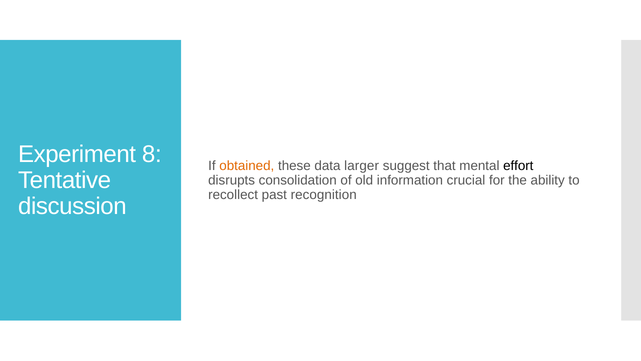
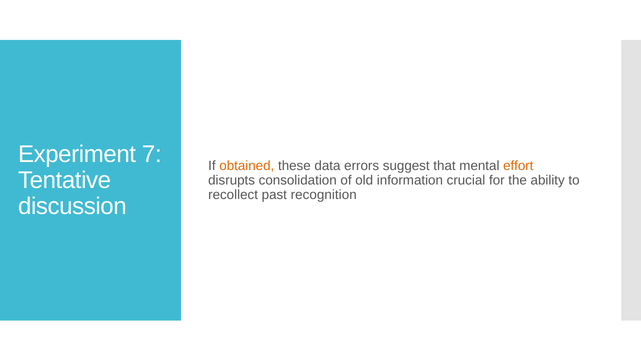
8: 8 -> 7
larger: larger -> errors
effort colour: black -> orange
